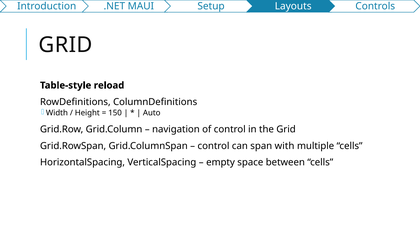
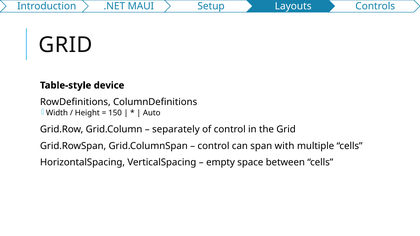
reload: reload -> device
navigation: navigation -> separately
